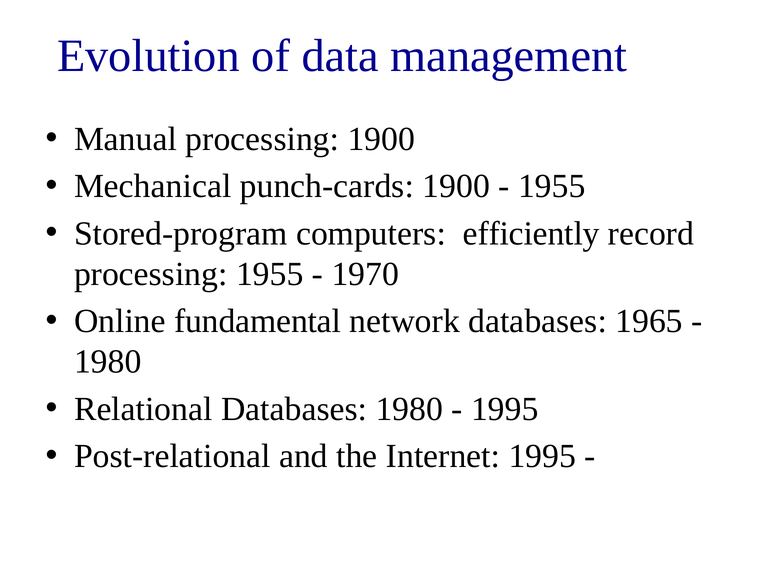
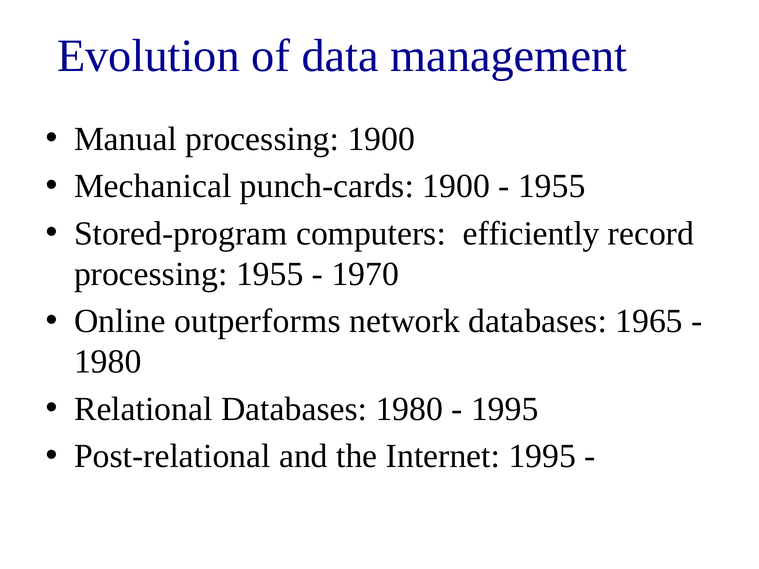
fundamental: fundamental -> outperforms
